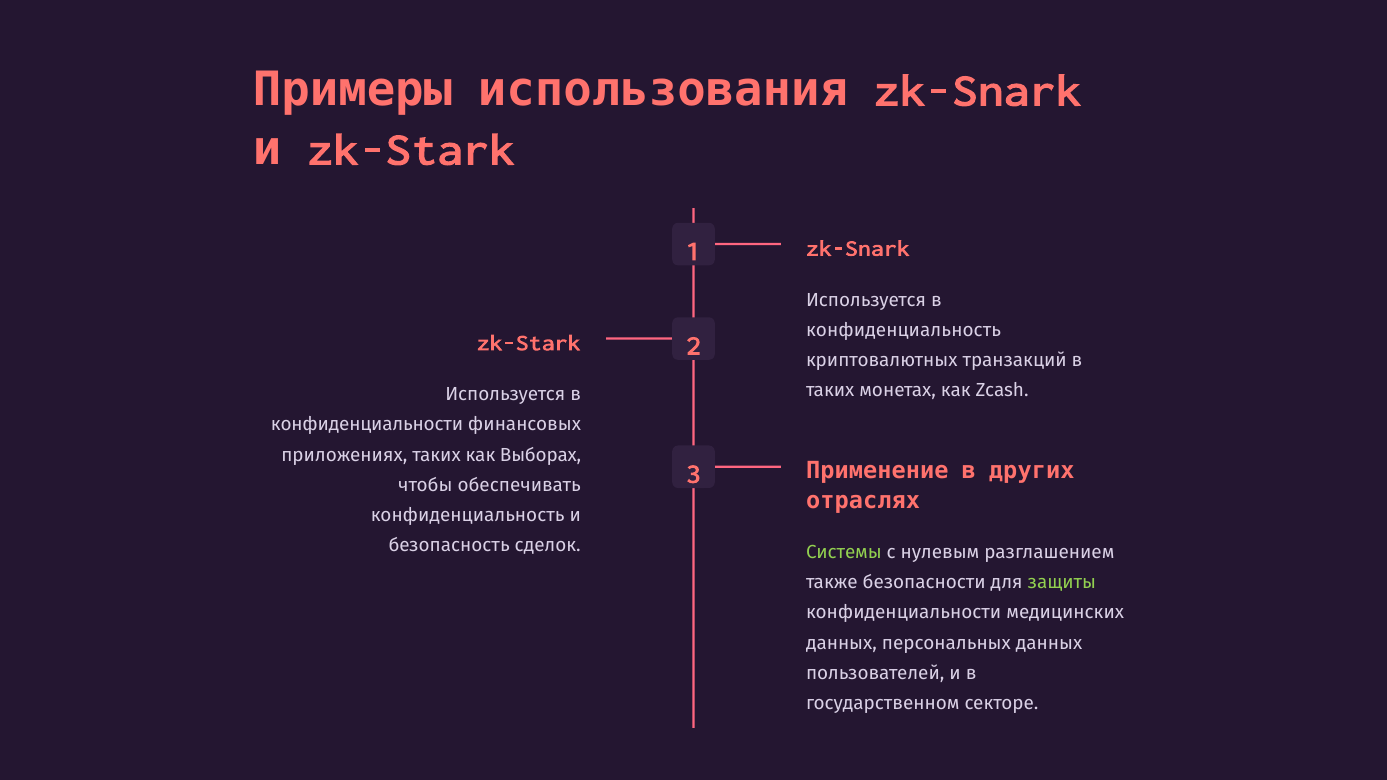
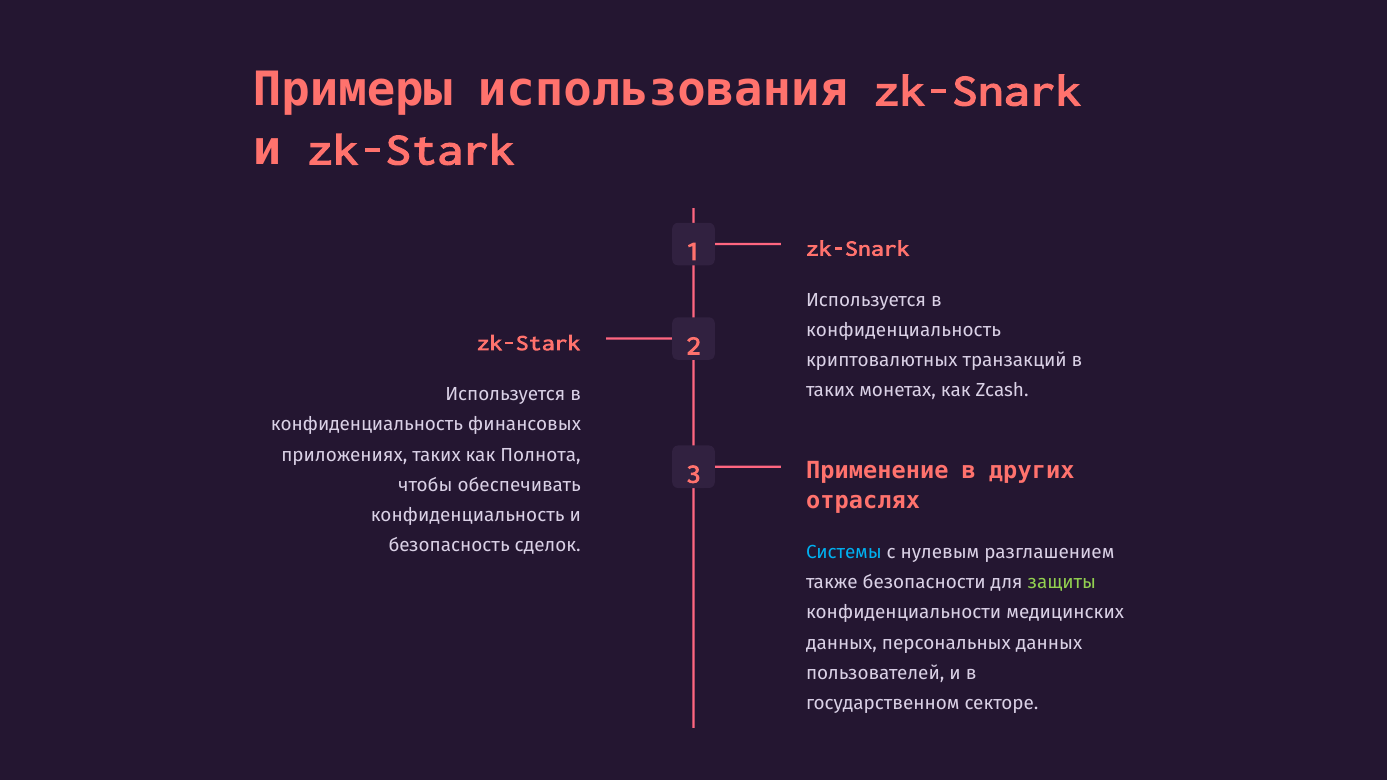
конфиденциальности at (367, 425): конфиденциальности -> конфиденциальность
Выборах: Выборах -> Полнота
Системы colour: light green -> light blue
